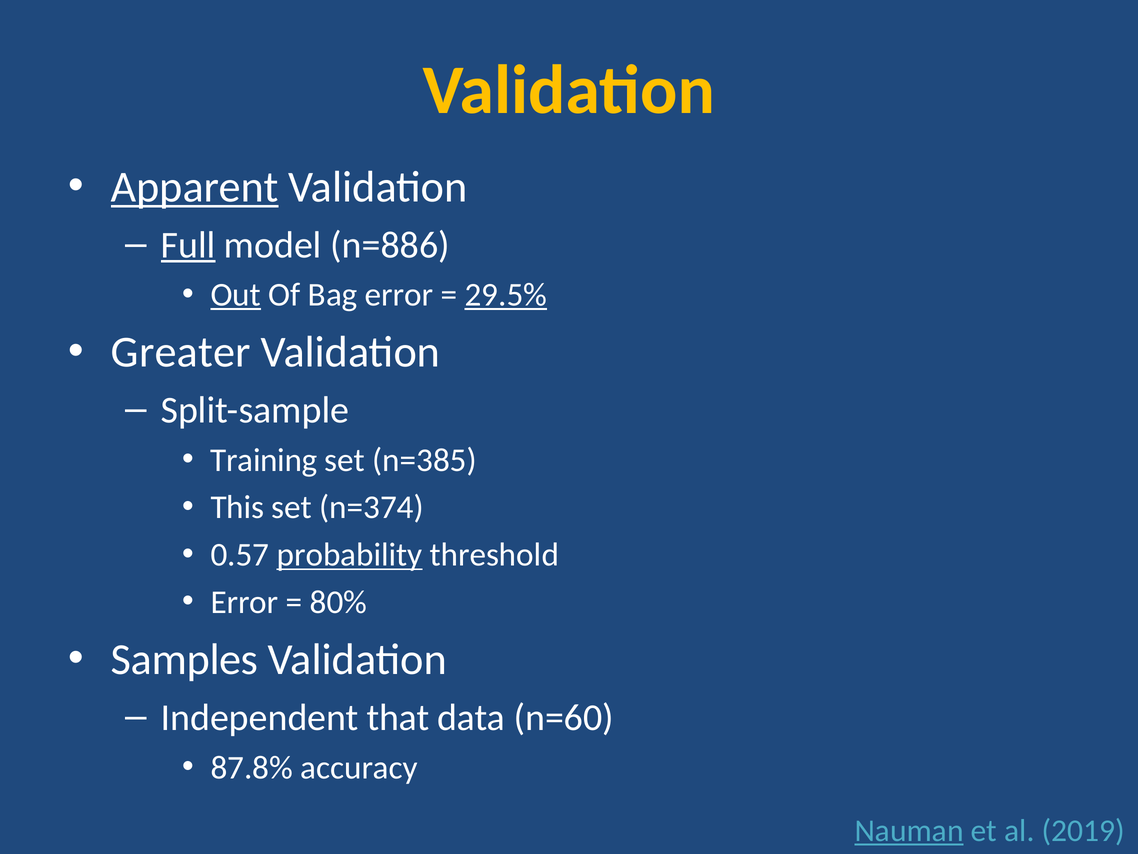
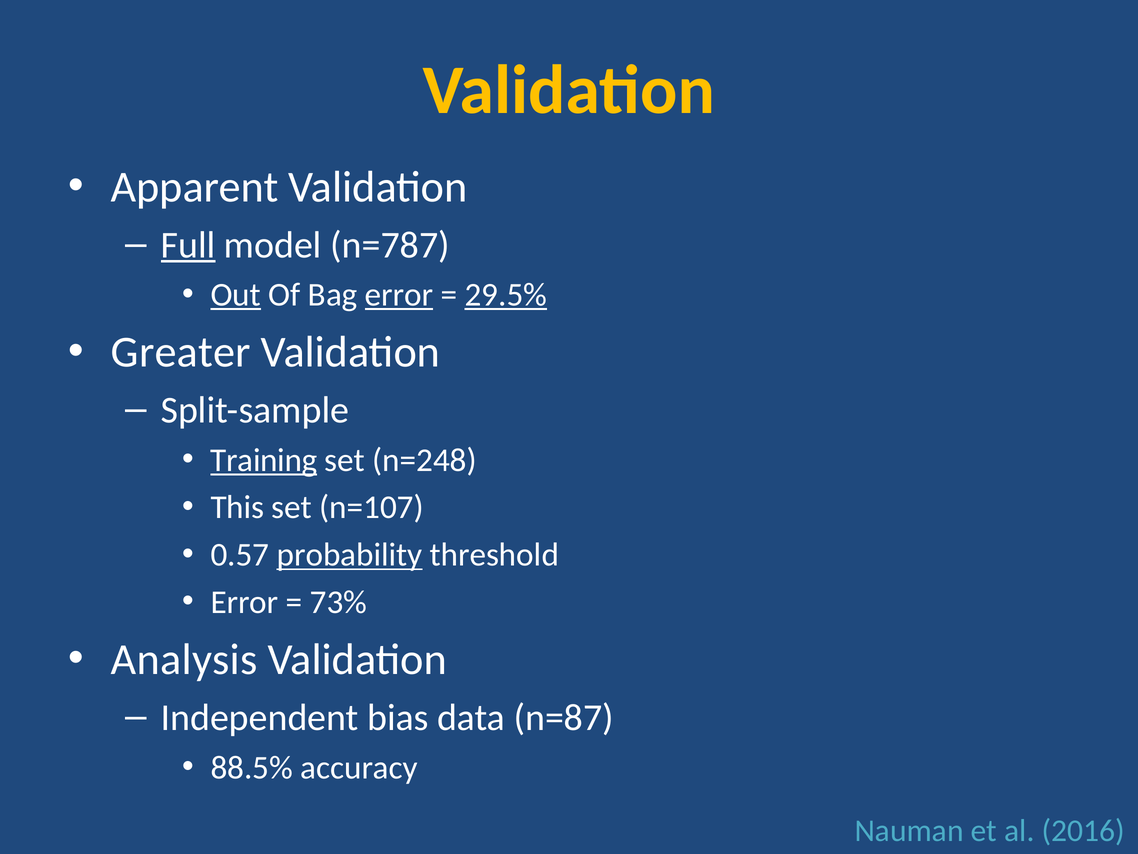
Apparent underline: present -> none
n=886: n=886 -> n=787
error at (399, 295) underline: none -> present
Training underline: none -> present
n=385: n=385 -> n=248
n=374: n=374 -> n=107
80%: 80% -> 73%
Samples: Samples -> Analysis
that: that -> bias
n=60: n=60 -> n=87
87.8%: 87.8% -> 88.5%
Nauman underline: present -> none
2019: 2019 -> 2016
